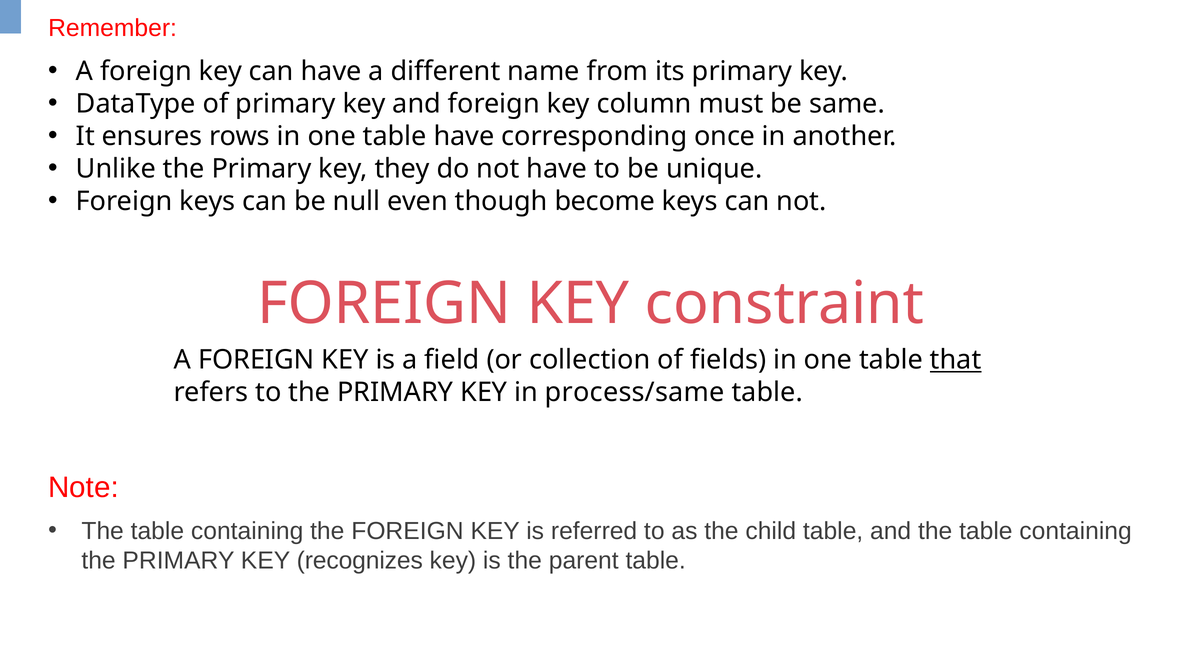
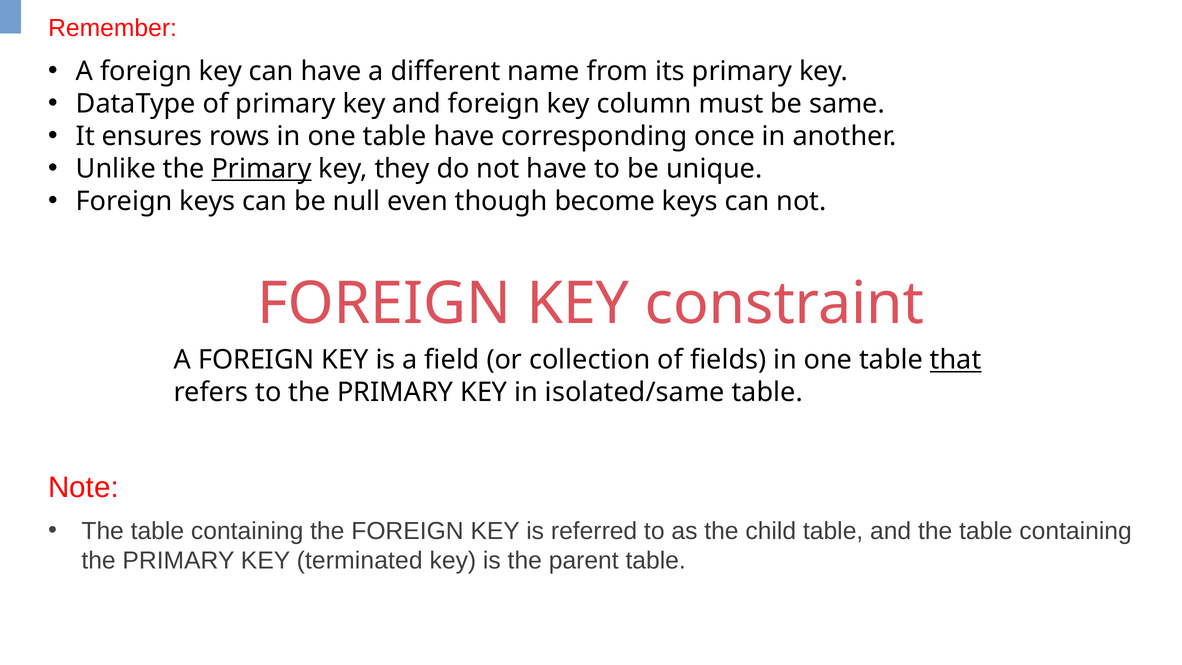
Primary at (262, 169) underline: none -> present
process/same: process/same -> isolated/same
recognizes: recognizes -> terminated
